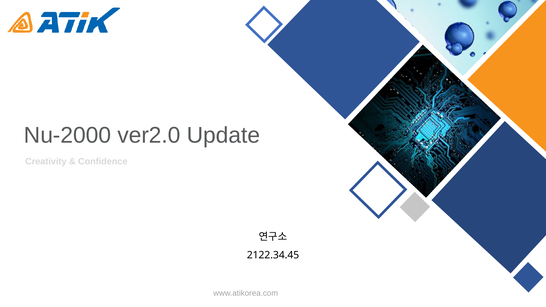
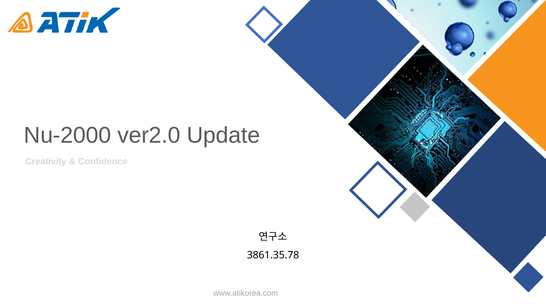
2122.34.45: 2122.34.45 -> 3861.35.78
